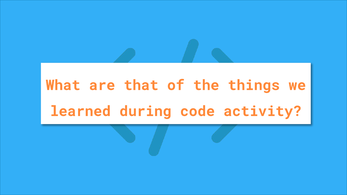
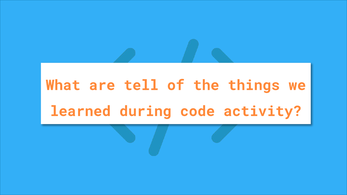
that: that -> tell
